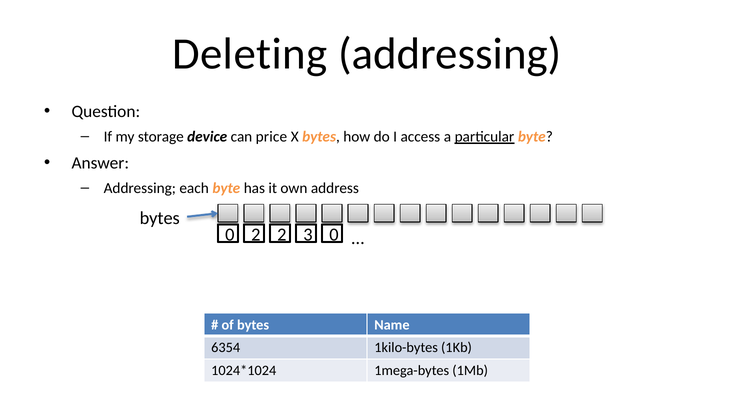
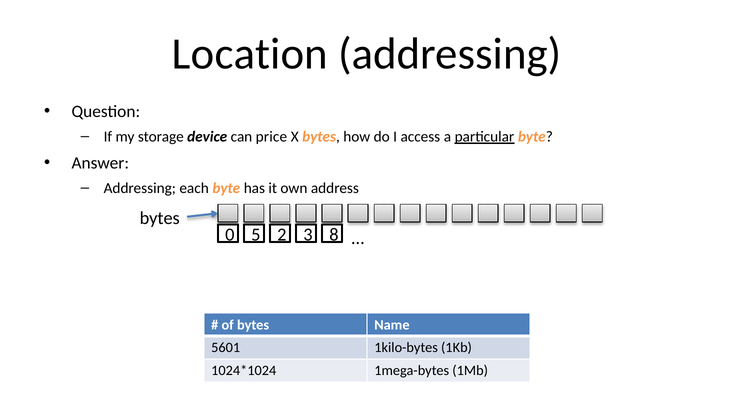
Deleting: Deleting -> Location
0 2: 2 -> 5
3 0: 0 -> 8
6354: 6354 -> 5601
